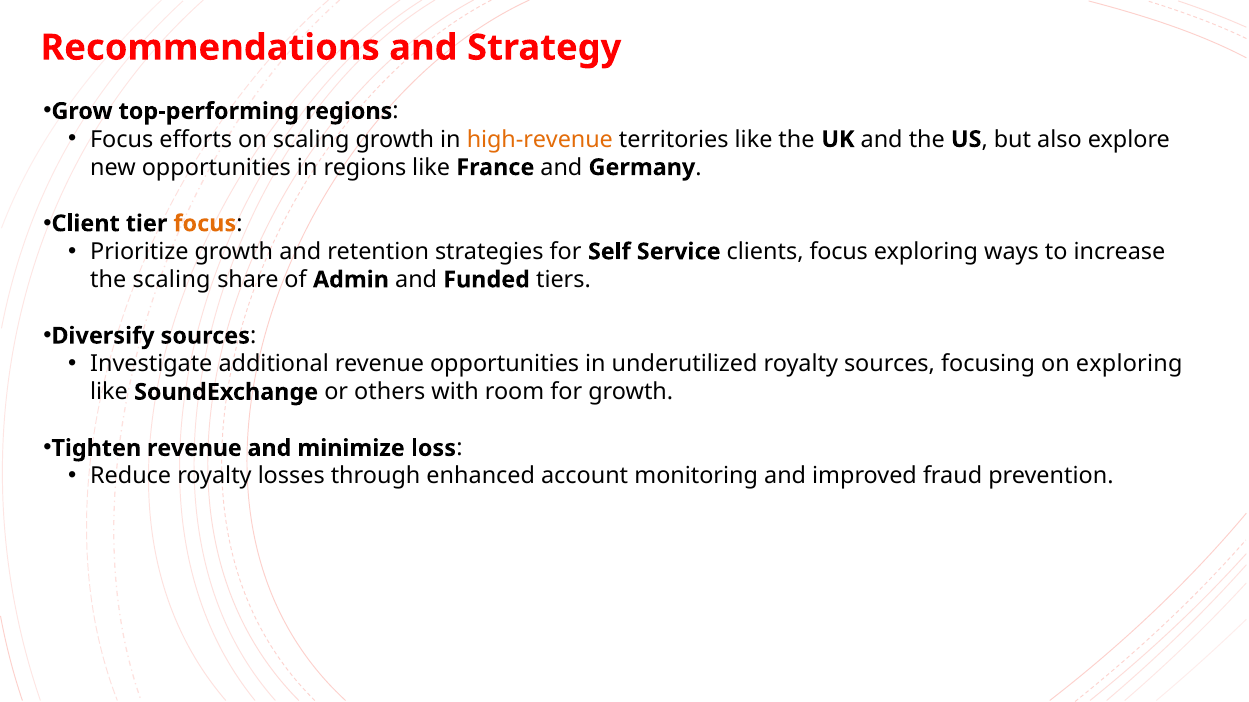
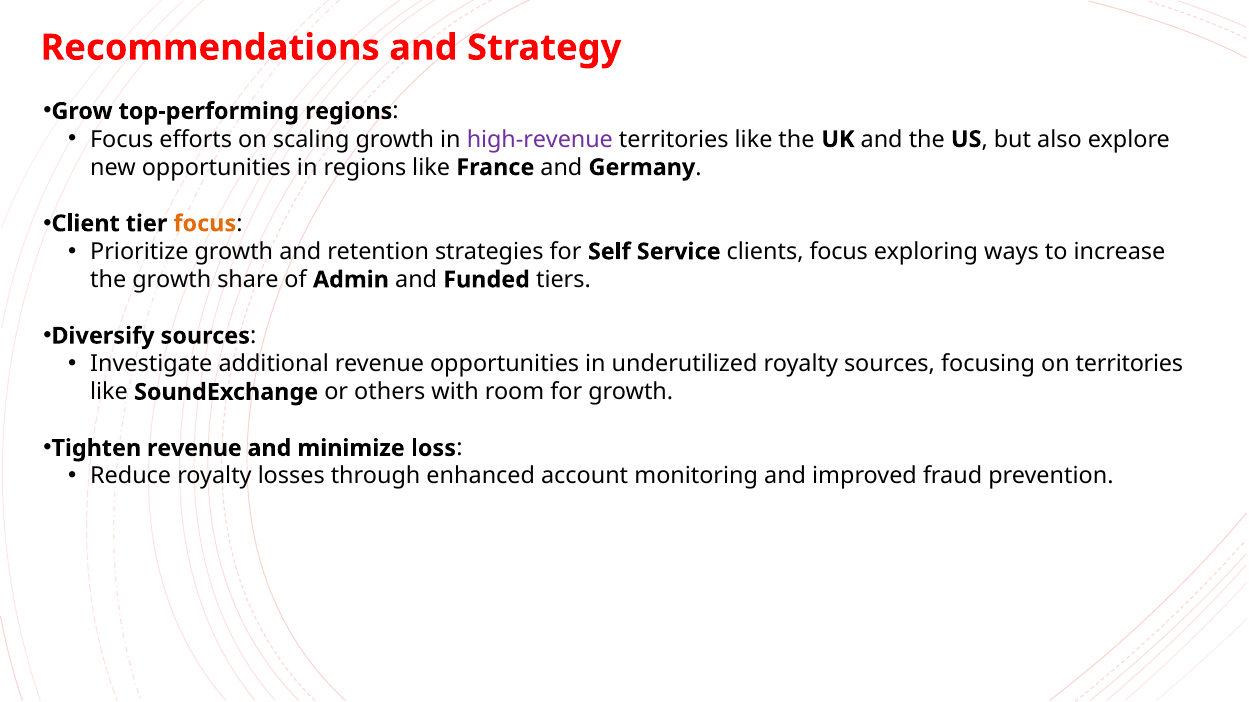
high-revenue colour: orange -> purple
the scaling: scaling -> growth
on exploring: exploring -> territories
